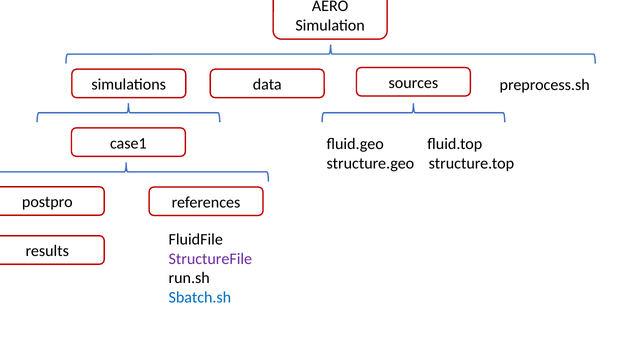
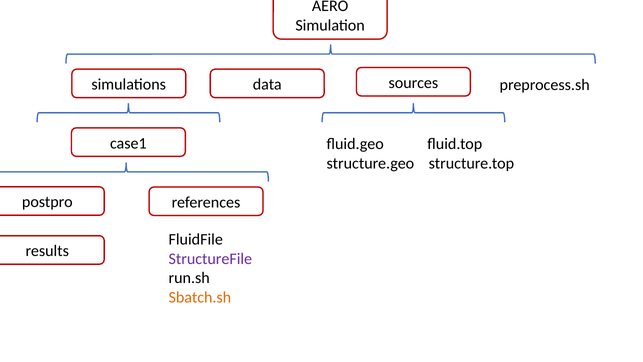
Sbatch.sh colour: blue -> orange
